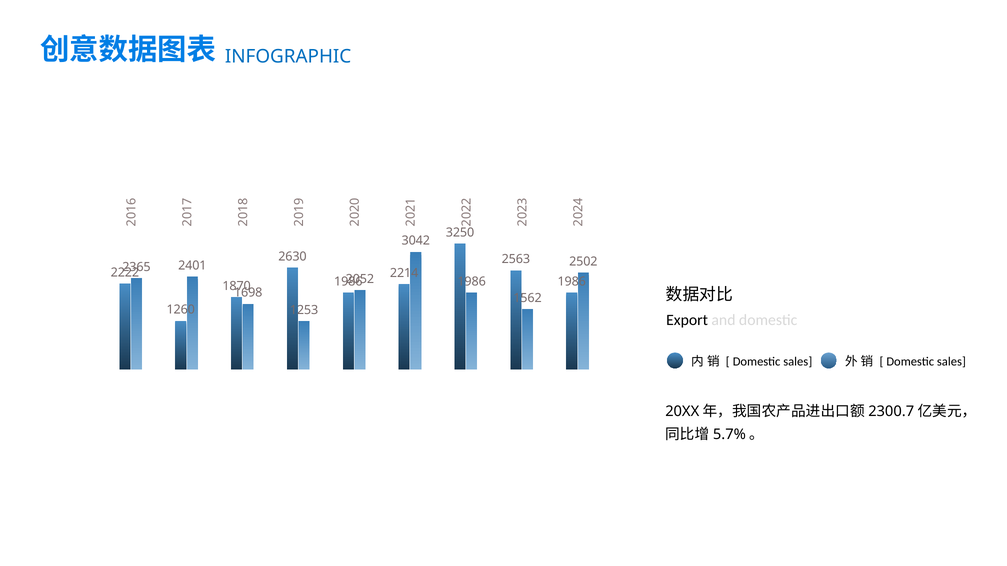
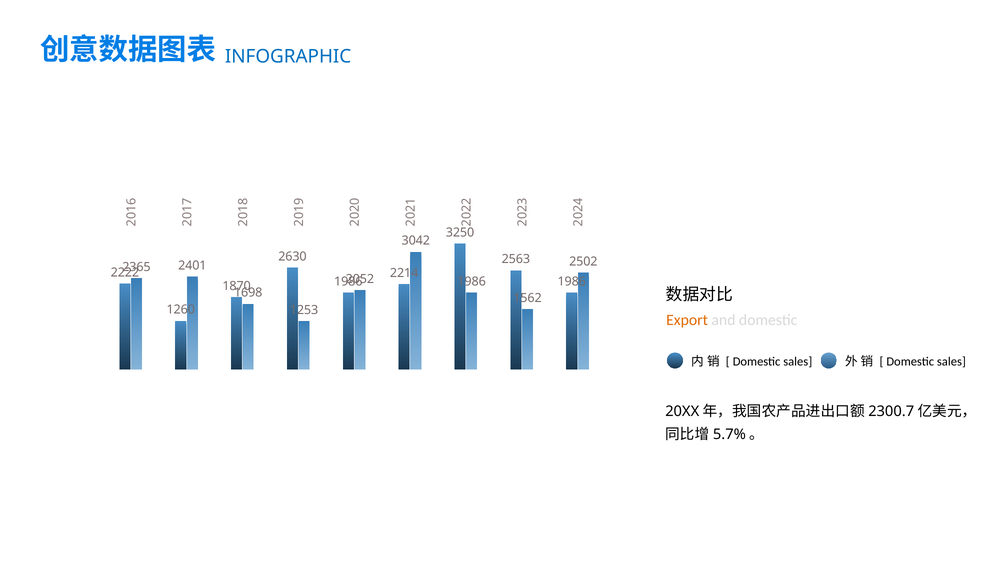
Export colour: black -> orange
